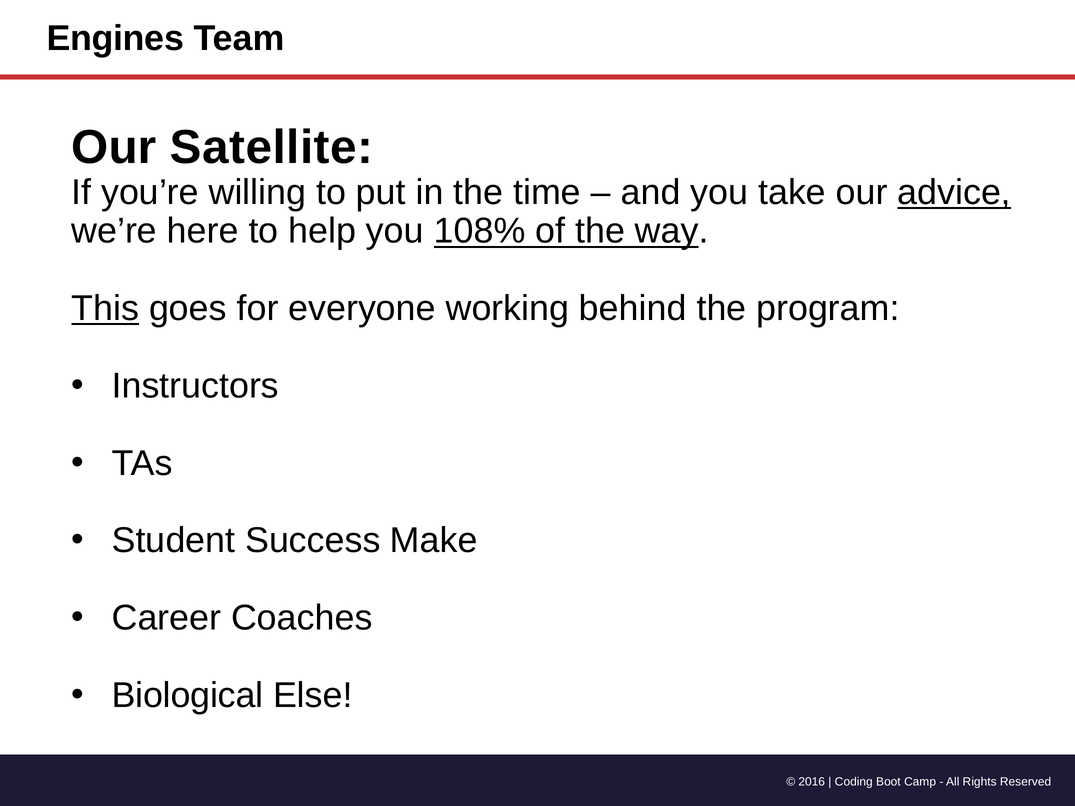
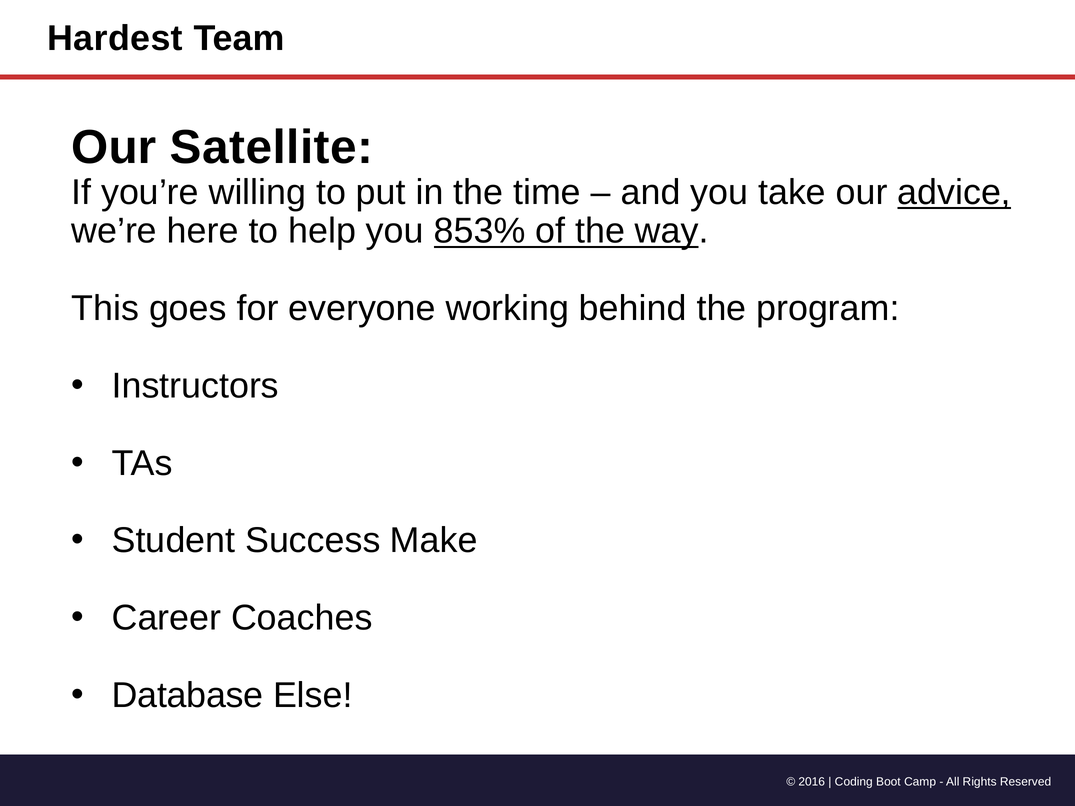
Engines: Engines -> Hardest
108%: 108% -> 853%
This underline: present -> none
Biological: Biological -> Database
